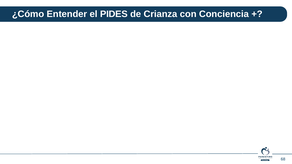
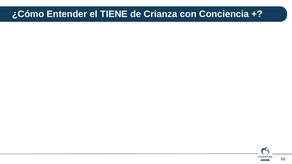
PIDES: PIDES -> TIENE
